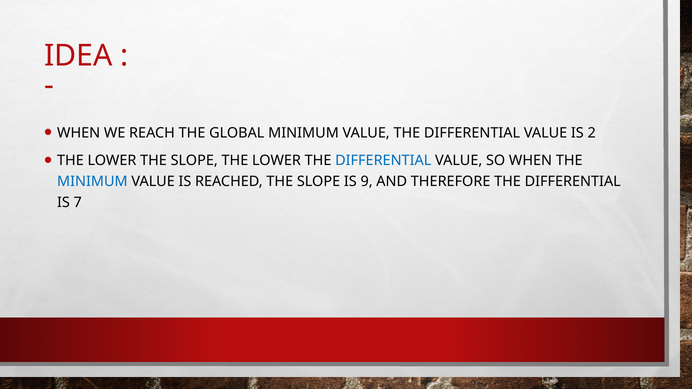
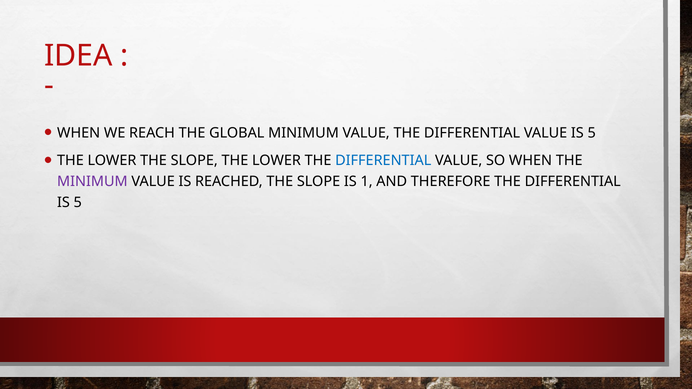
VALUE IS 2: 2 -> 5
MINIMUM at (92, 182) colour: blue -> purple
9: 9 -> 1
7 at (78, 202): 7 -> 5
